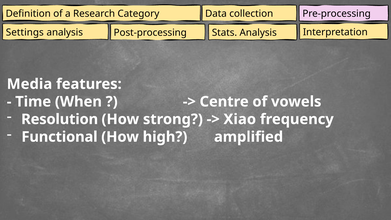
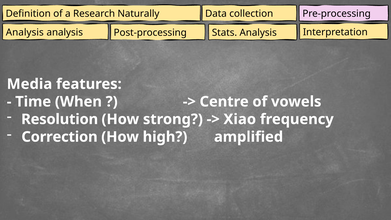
Category: Category -> Naturally
Settings at (25, 32): Settings -> Analysis
Functional: Functional -> Correction
